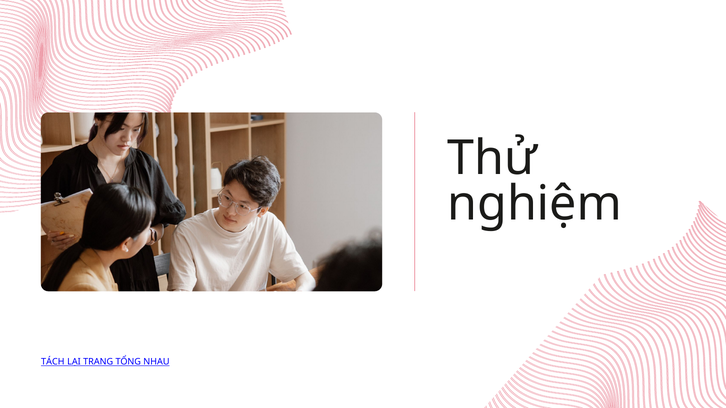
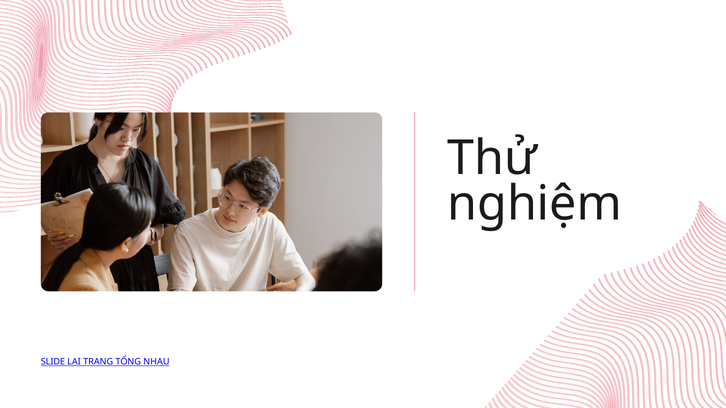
TÁCH: TÁCH -> SLIDE
